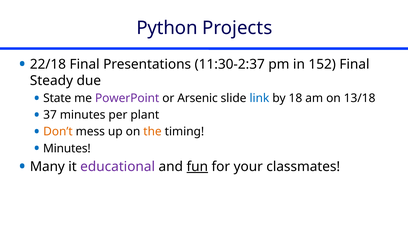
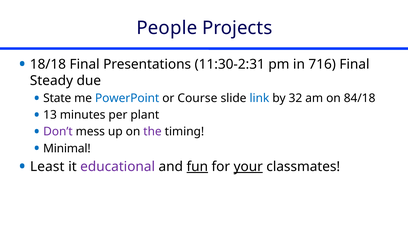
Python: Python -> People
22/18: 22/18 -> 18/18
11:30-2:37: 11:30-2:37 -> 11:30-2:31
152: 152 -> 716
PowerPoint colour: purple -> blue
Arsenic: Arsenic -> Course
18: 18 -> 32
13/18: 13/18 -> 84/18
37: 37 -> 13
Don’t colour: orange -> purple
the colour: orange -> purple
Minutes at (67, 148): Minutes -> Minimal
Many: Many -> Least
your underline: none -> present
